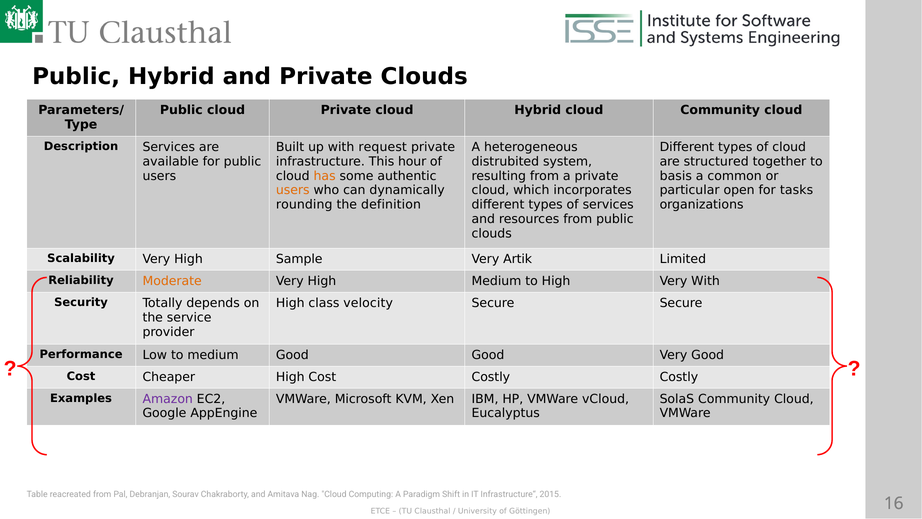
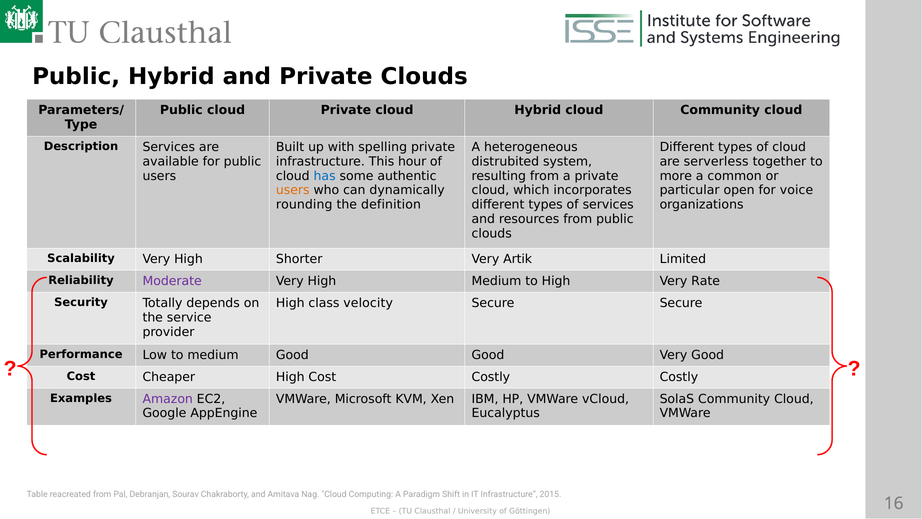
request: request -> spelling
structured: structured -> serverless
has colour: orange -> blue
basis: basis -> more
tasks: tasks -> voice
Sample: Sample -> Shorter
Moderate colour: orange -> purple
Very With: With -> Rate
